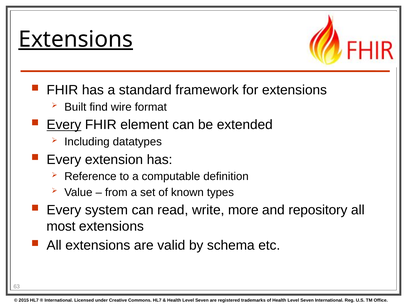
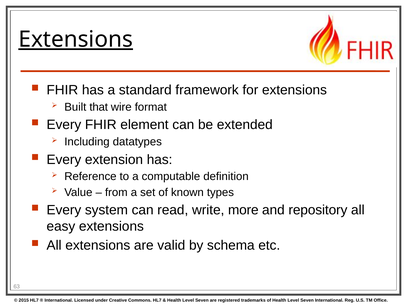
find: find -> that
Every at (64, 125) underline: present -> none
most: most -> easy
